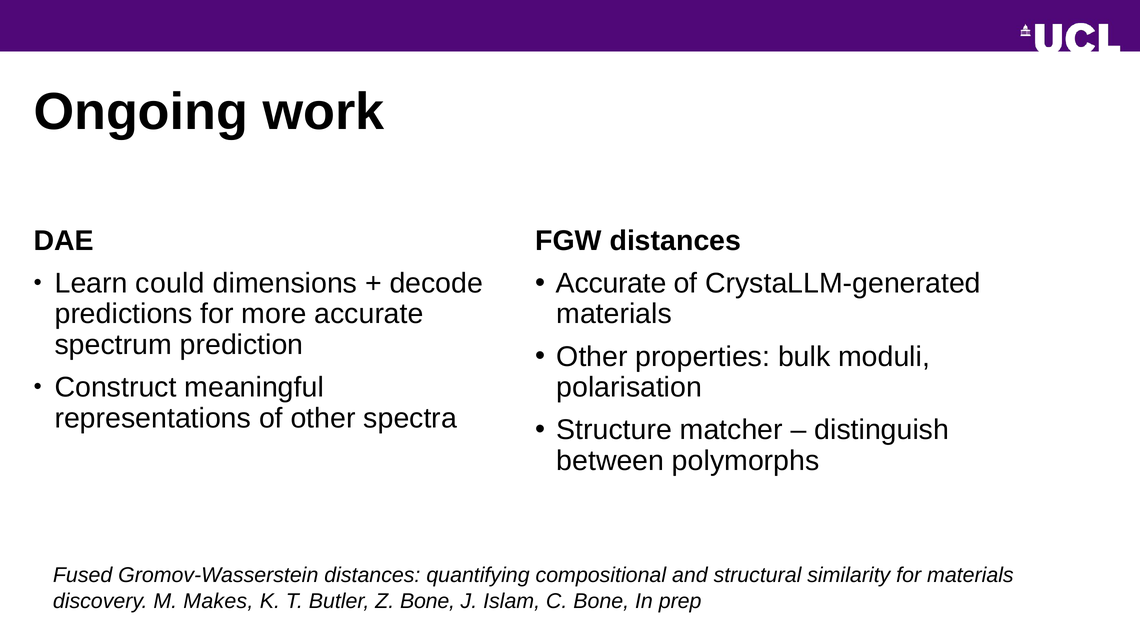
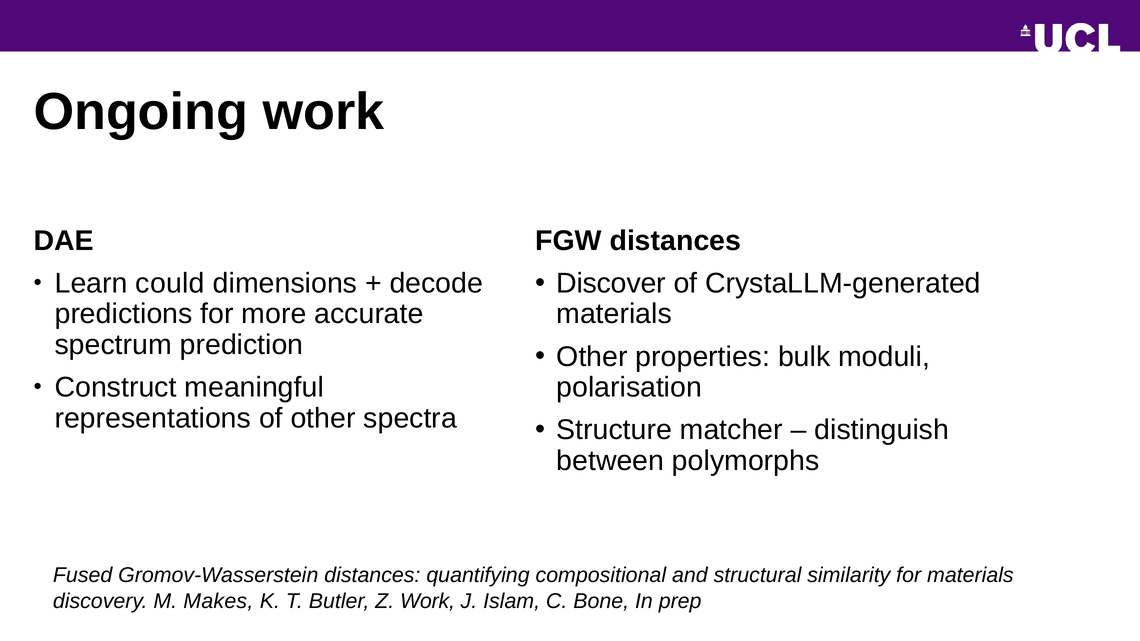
Accurate at (611, 283): Accurate -> Discover
Z Bone: Bone -> Work
